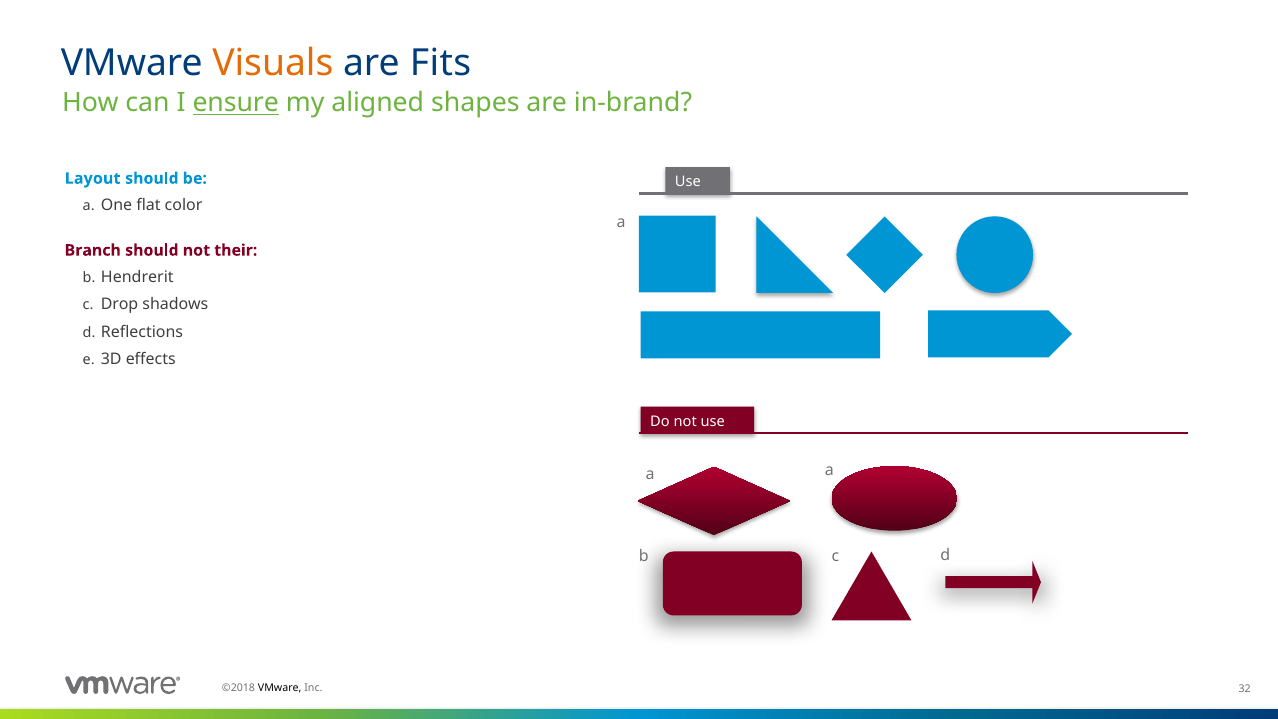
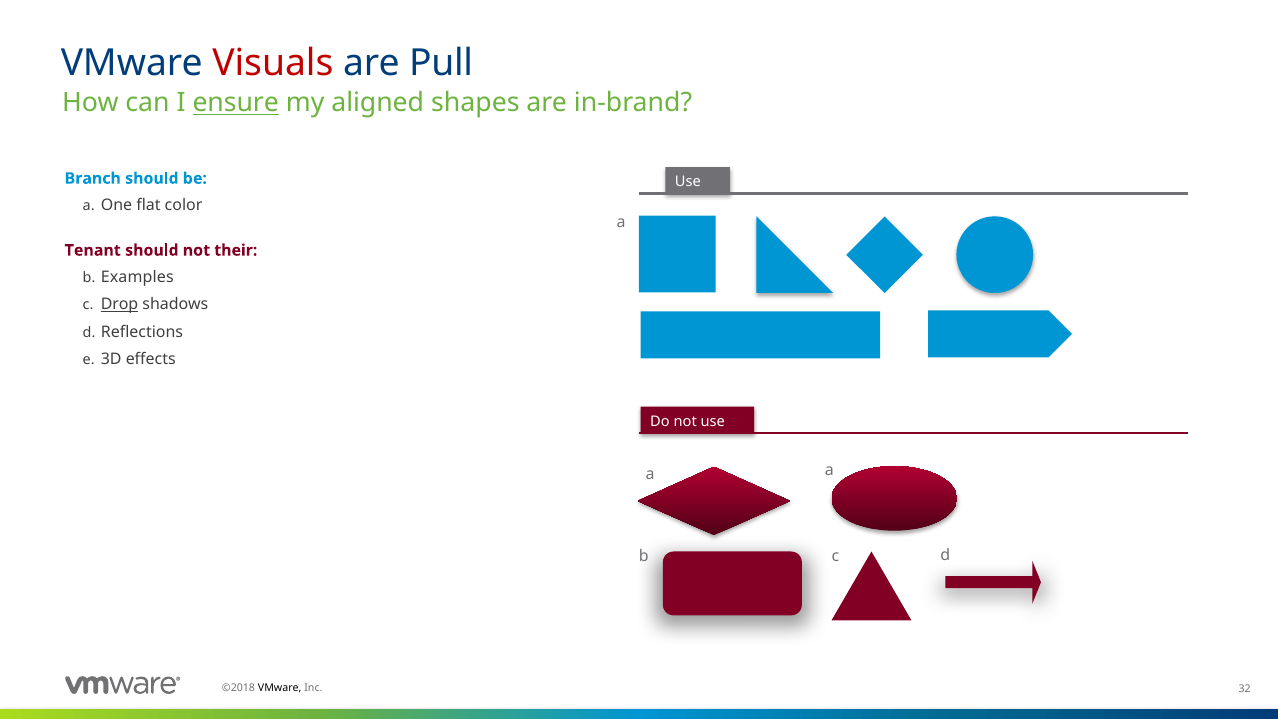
Visuals colour: orange -> red
Fits: Fits -> Pull
Layout: Layout -> Branch
Branch: Branch -> Tenant
Hendrerit: Hendrerit -> Examples
Drop underline: none -> present
